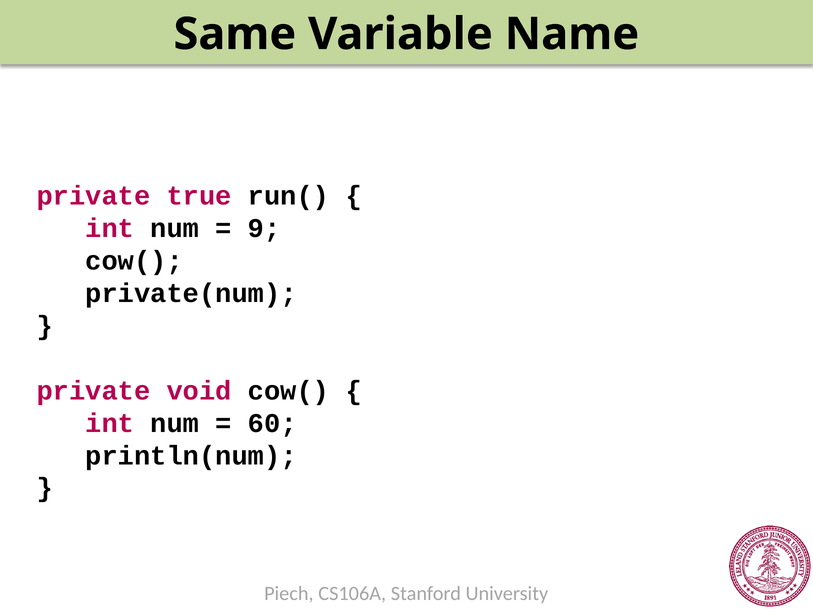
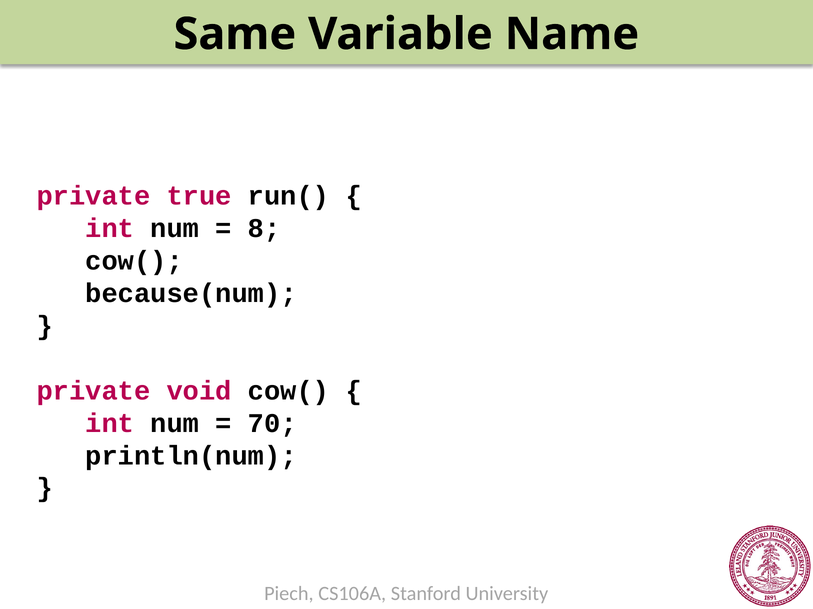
9: 9 -> 8
private(num: private(num -> because(num
60: 60 -> 70
